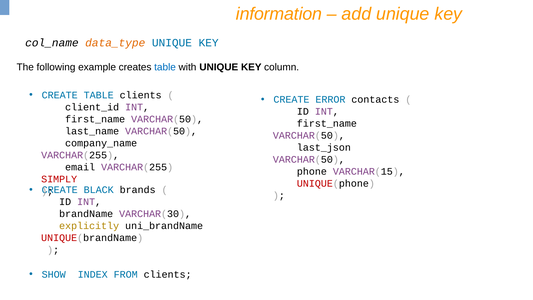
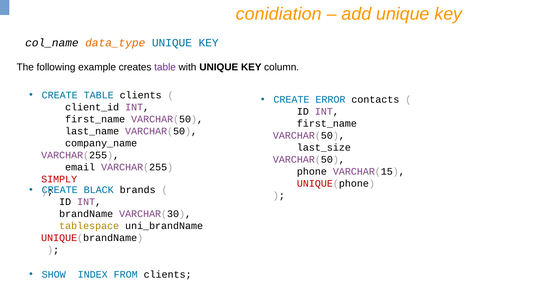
information: information -> conidiation
table at (165, 67) colour: blue -> purple
last_json: last_json -> last_size
explicitly: explicitly -> tablespace
